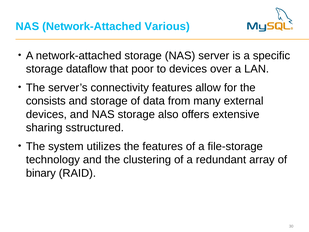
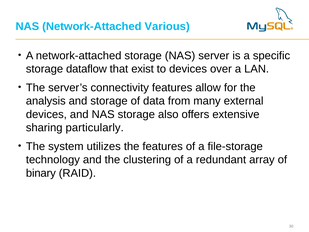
poor: poor -> exist
consists: consists -> analysis
sstructured: sstructured -> particularly
